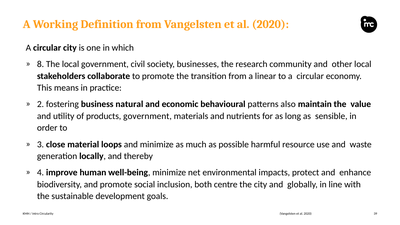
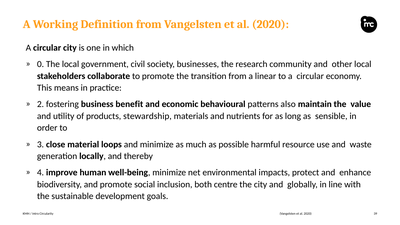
8: 8 -> 0
natural: natural -> benefit
products government: government -> stewardship
